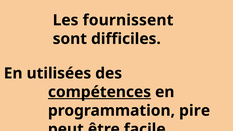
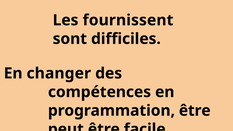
utilisées: utilisées -> changer
compétences underline: present -> none
programmation pire: pire -> être
